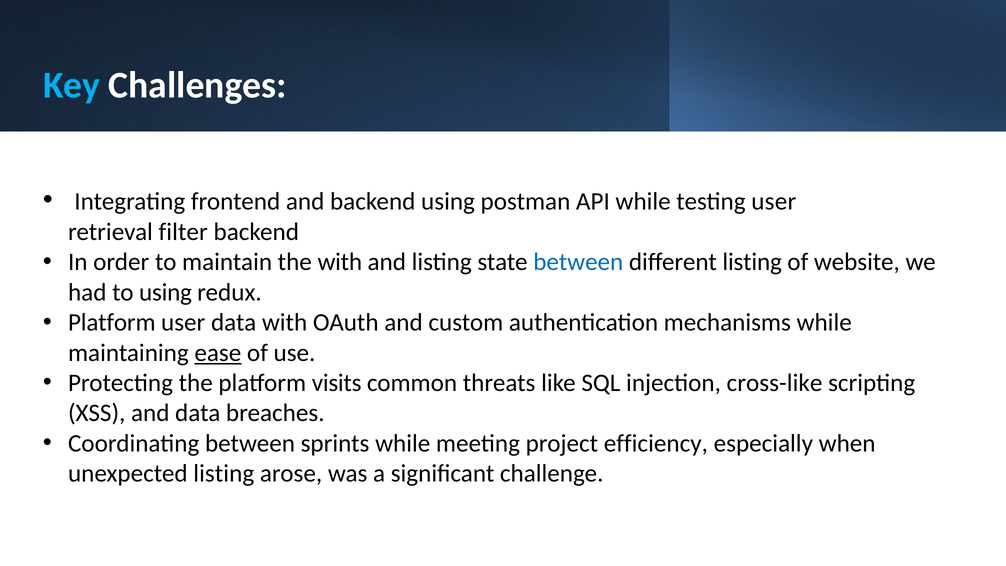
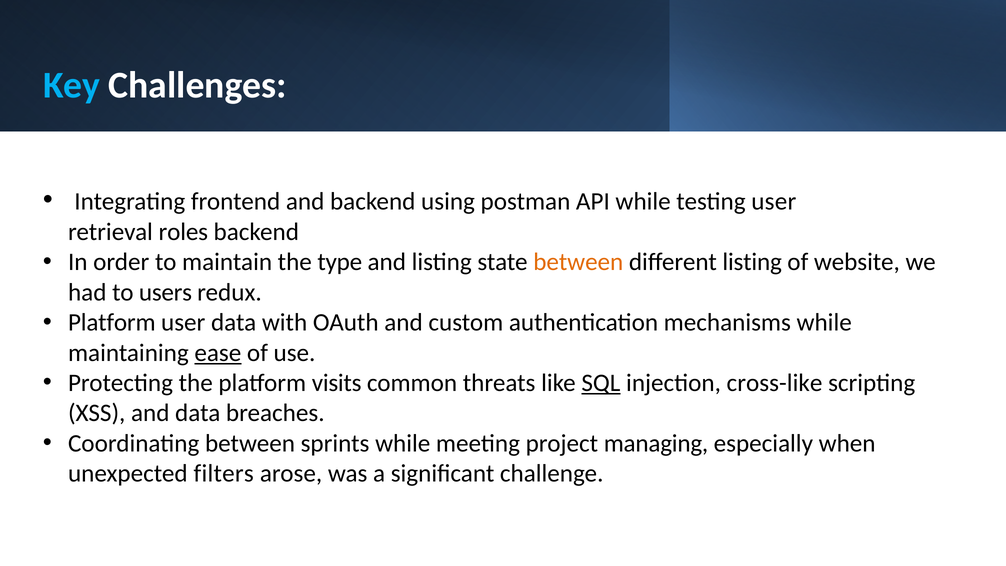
filter: filter -> roles
the with: with -> type
between at (578, 262) colour: blue -> orange
to using: using -> users
SQL underline: none -> present
efficiency: efficiency -> managing
unexpected listing: listing -> filters
